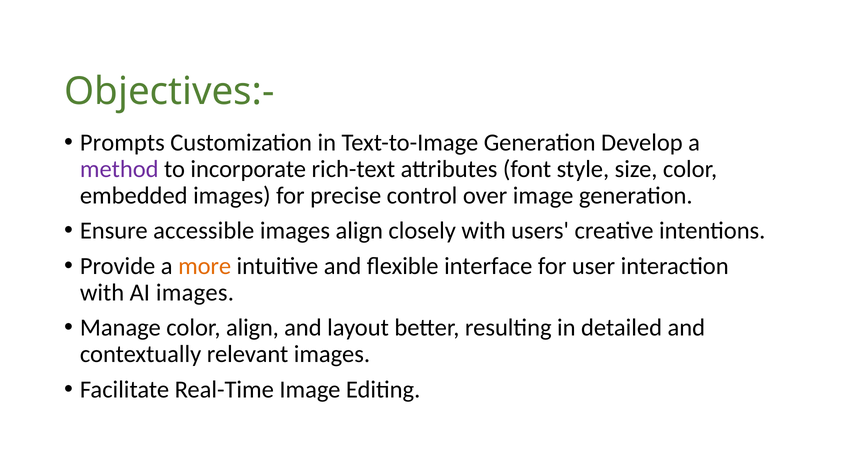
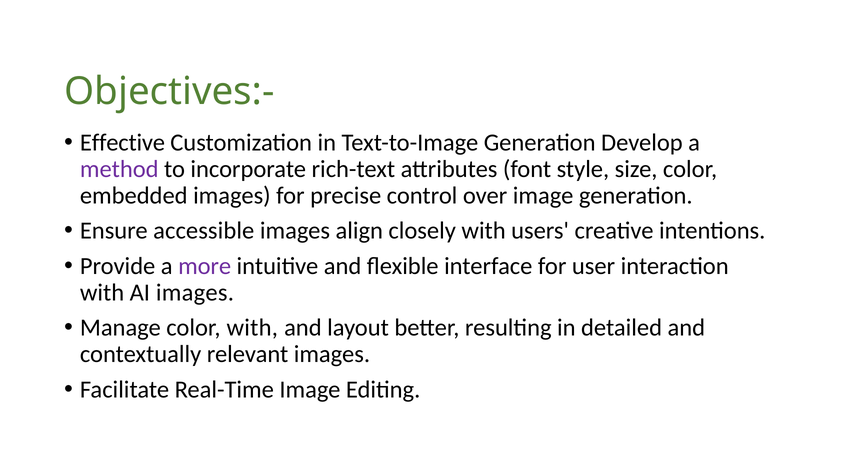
Prompts: Prompts -> Effective
more colour: orange -> purple
color align: align -> with
